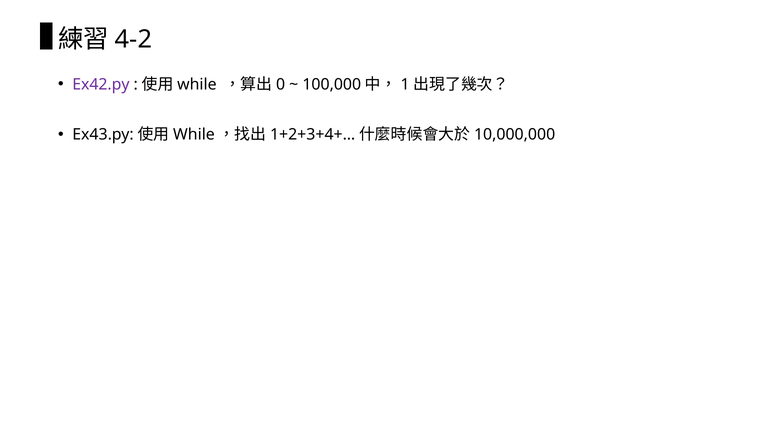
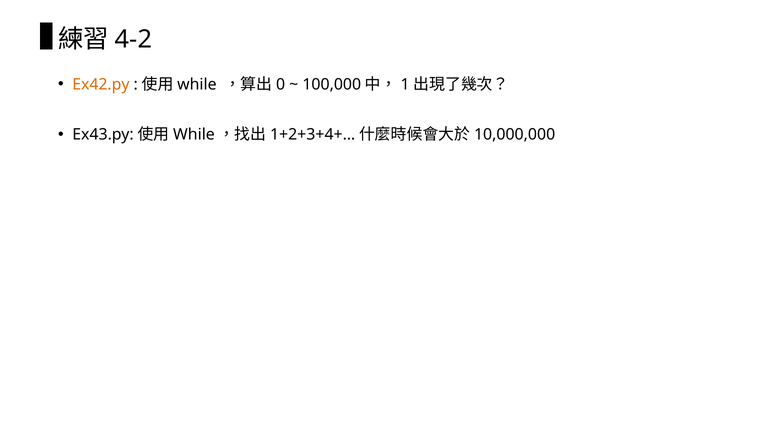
Ex42.py colour: purple -> orange
